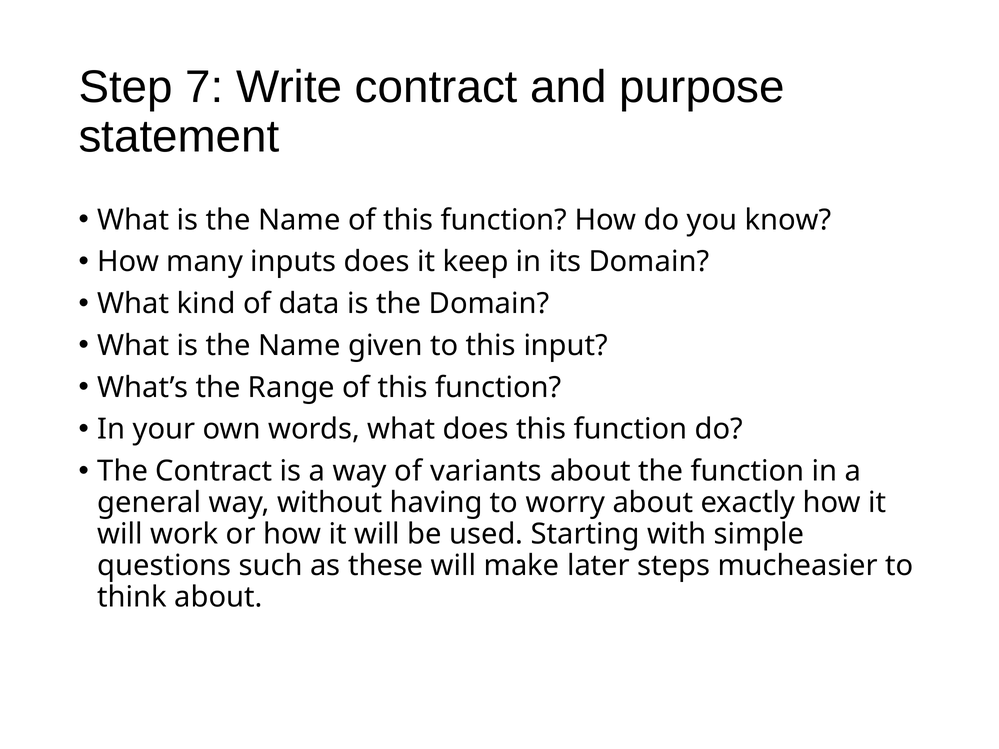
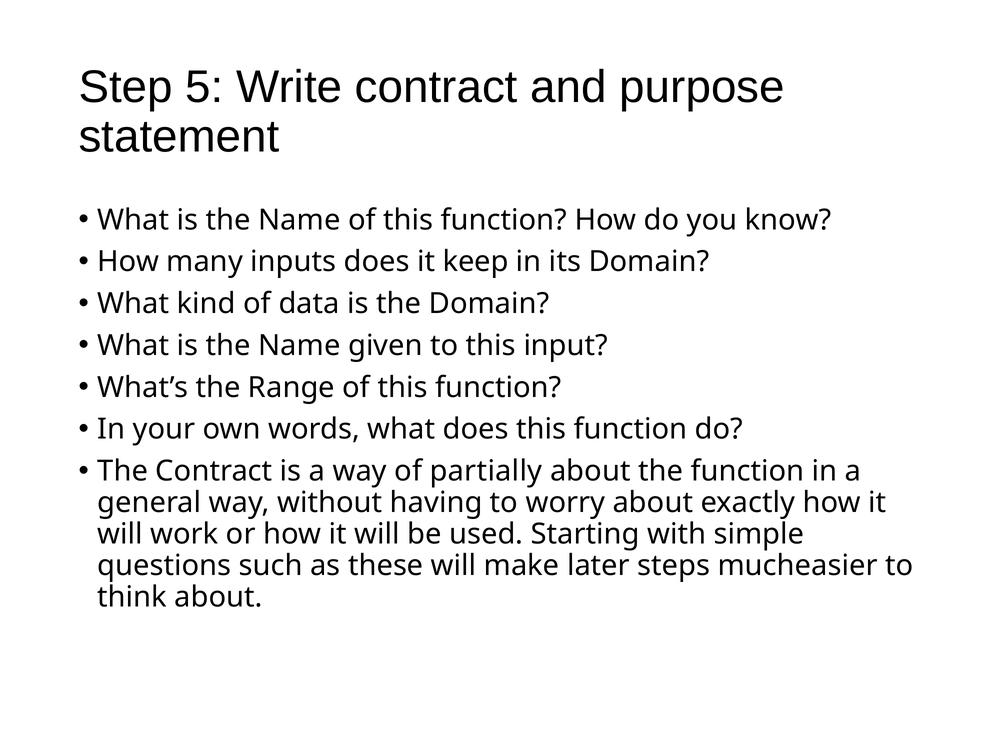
7: 7 -> 5
variants: variants -> partially
